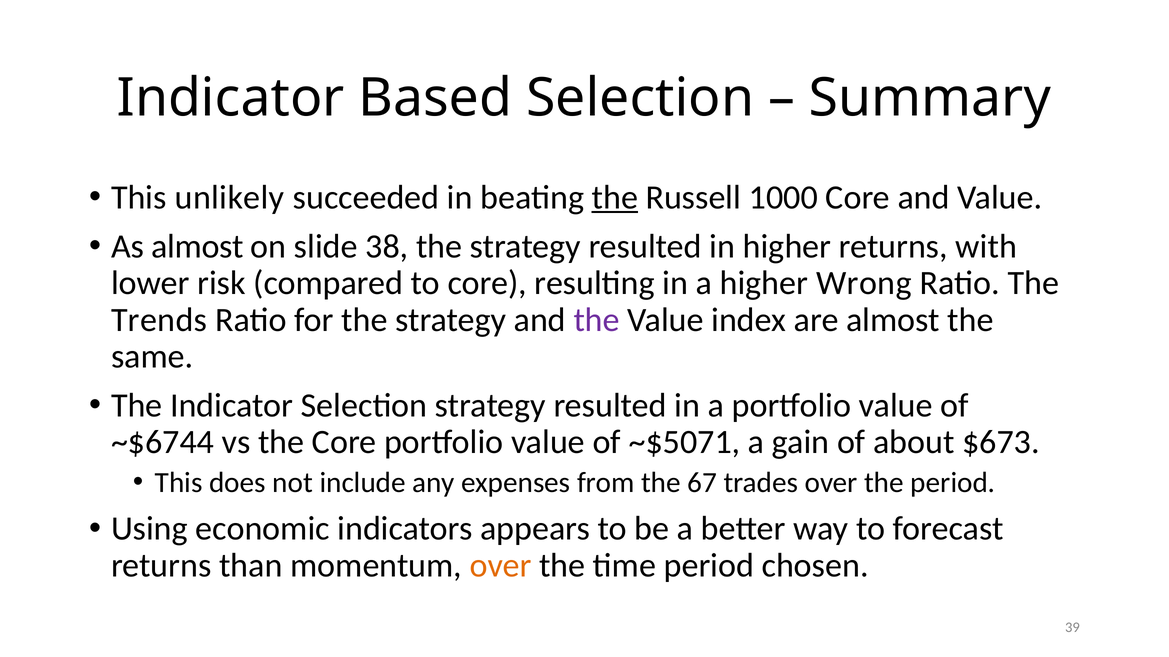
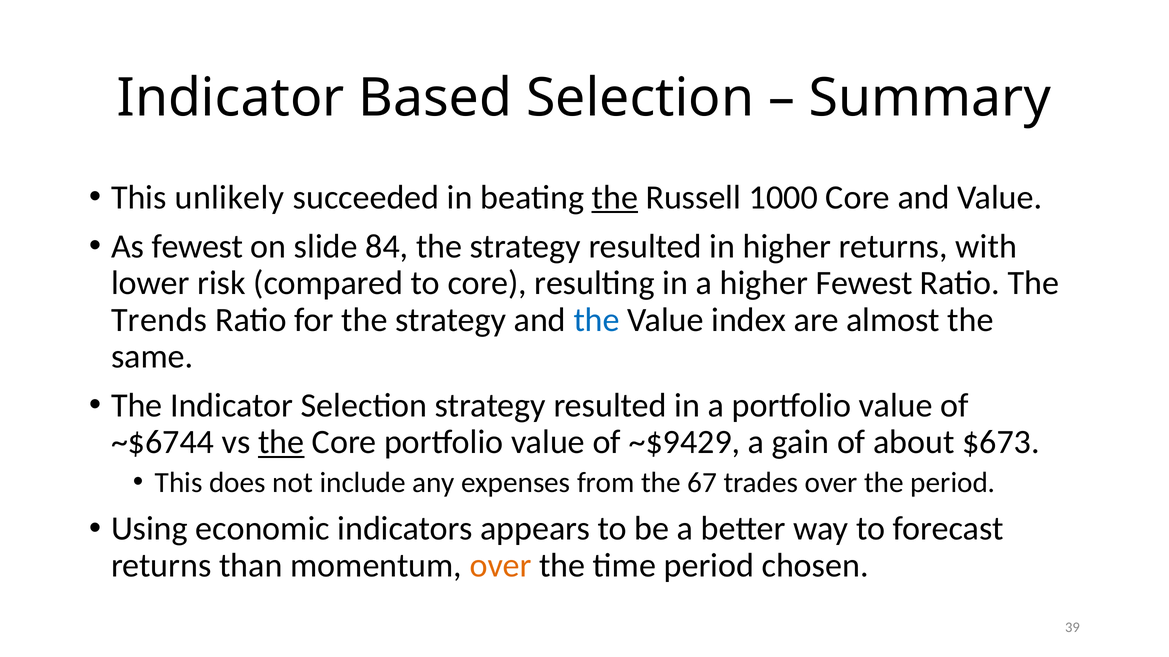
As almost: almost -> fewest
38: 38 -> 84
higher Wrong: Wrong -> Fewest
the at (597, 320) colour: purple -> blue
the at (281, 443) underline: none -> present
~$5071: ~$5071 -> ~$9429
